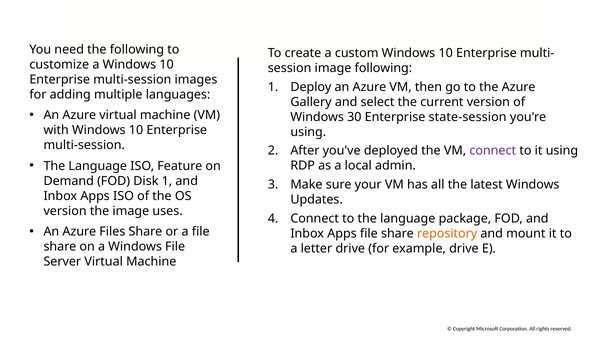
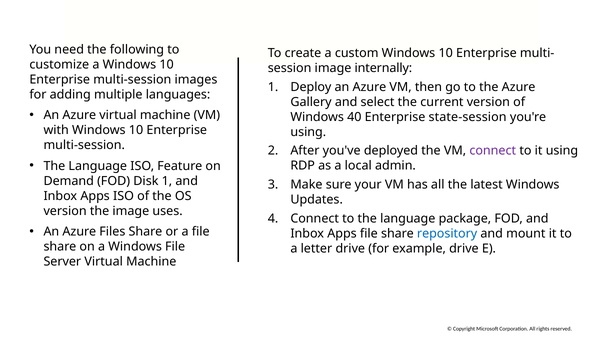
image following: following -> internally
30: 30 -> 40
repository colour: orange -> blue
